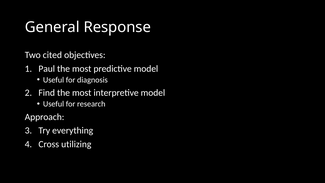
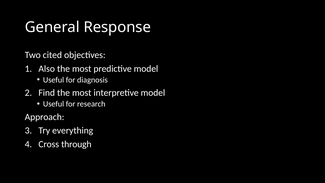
Paul: Paul -> Also
utilizing: utilizing -> through
